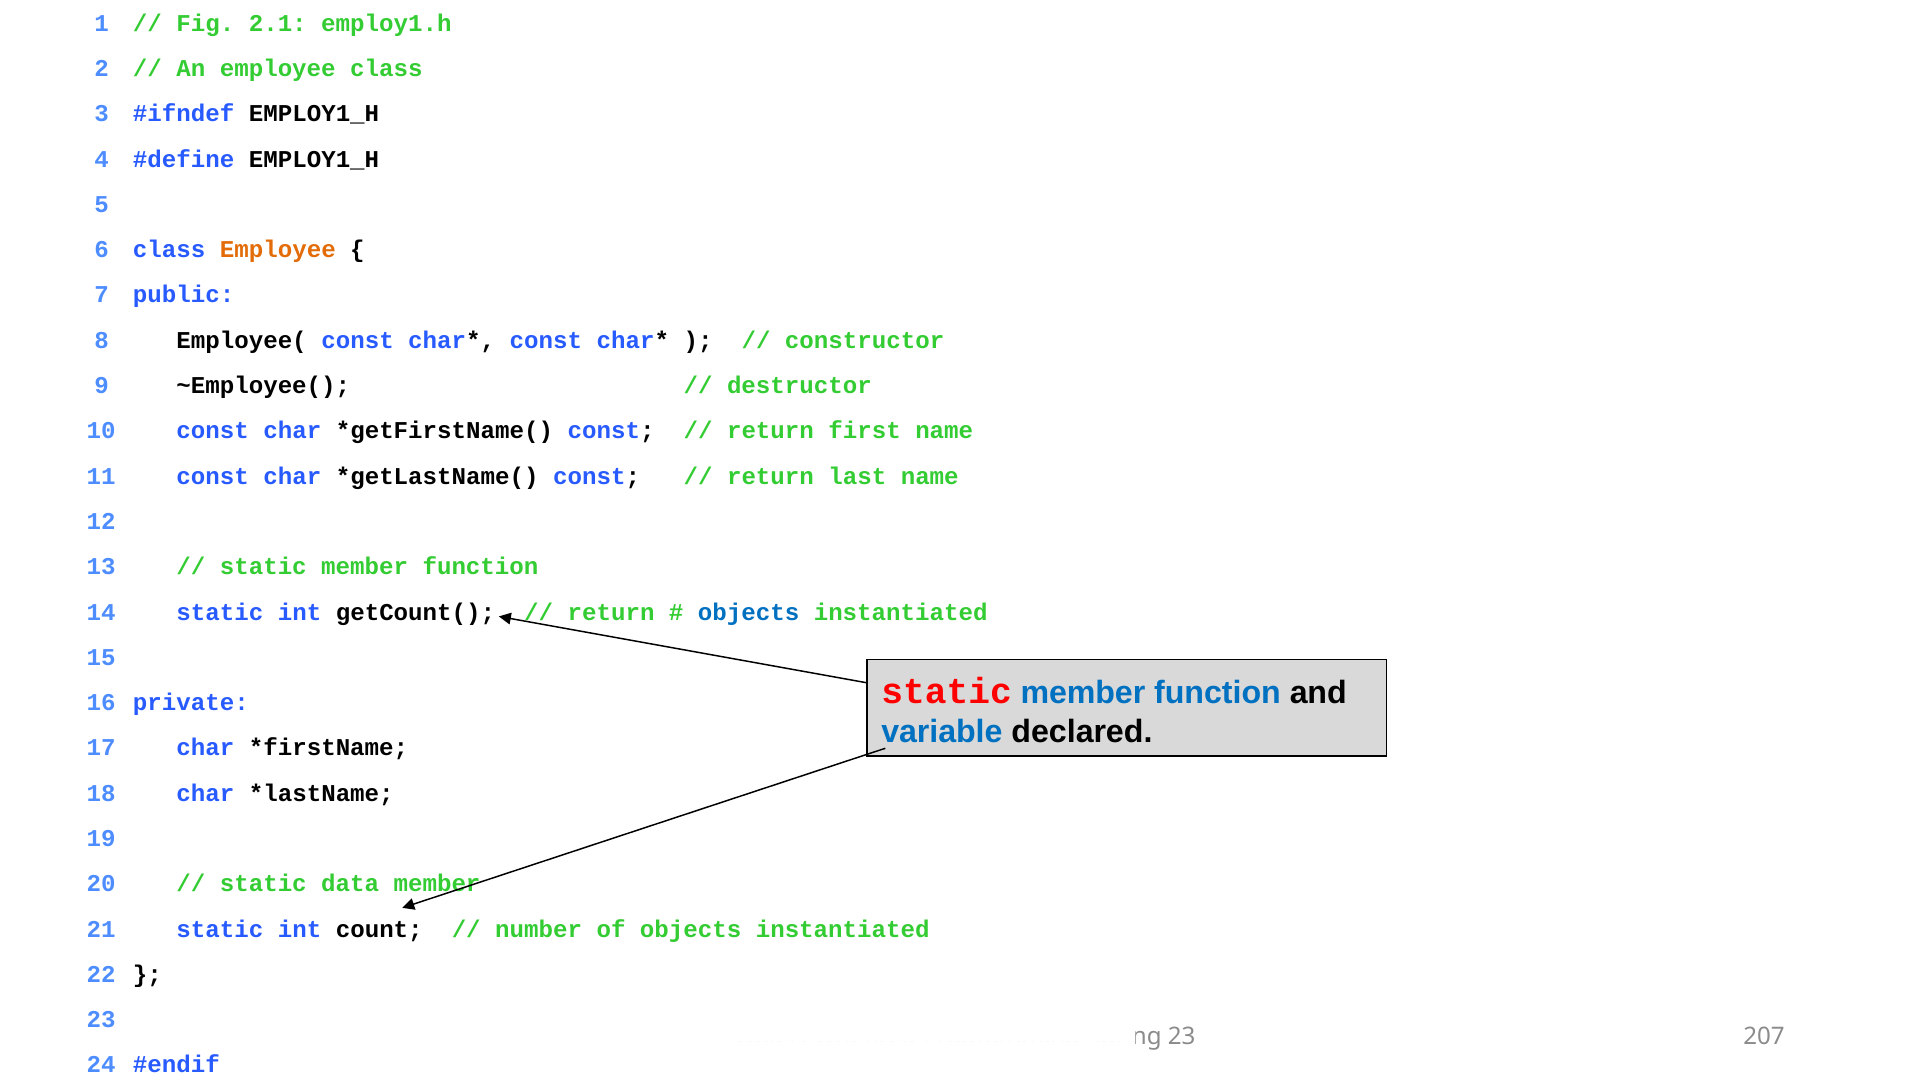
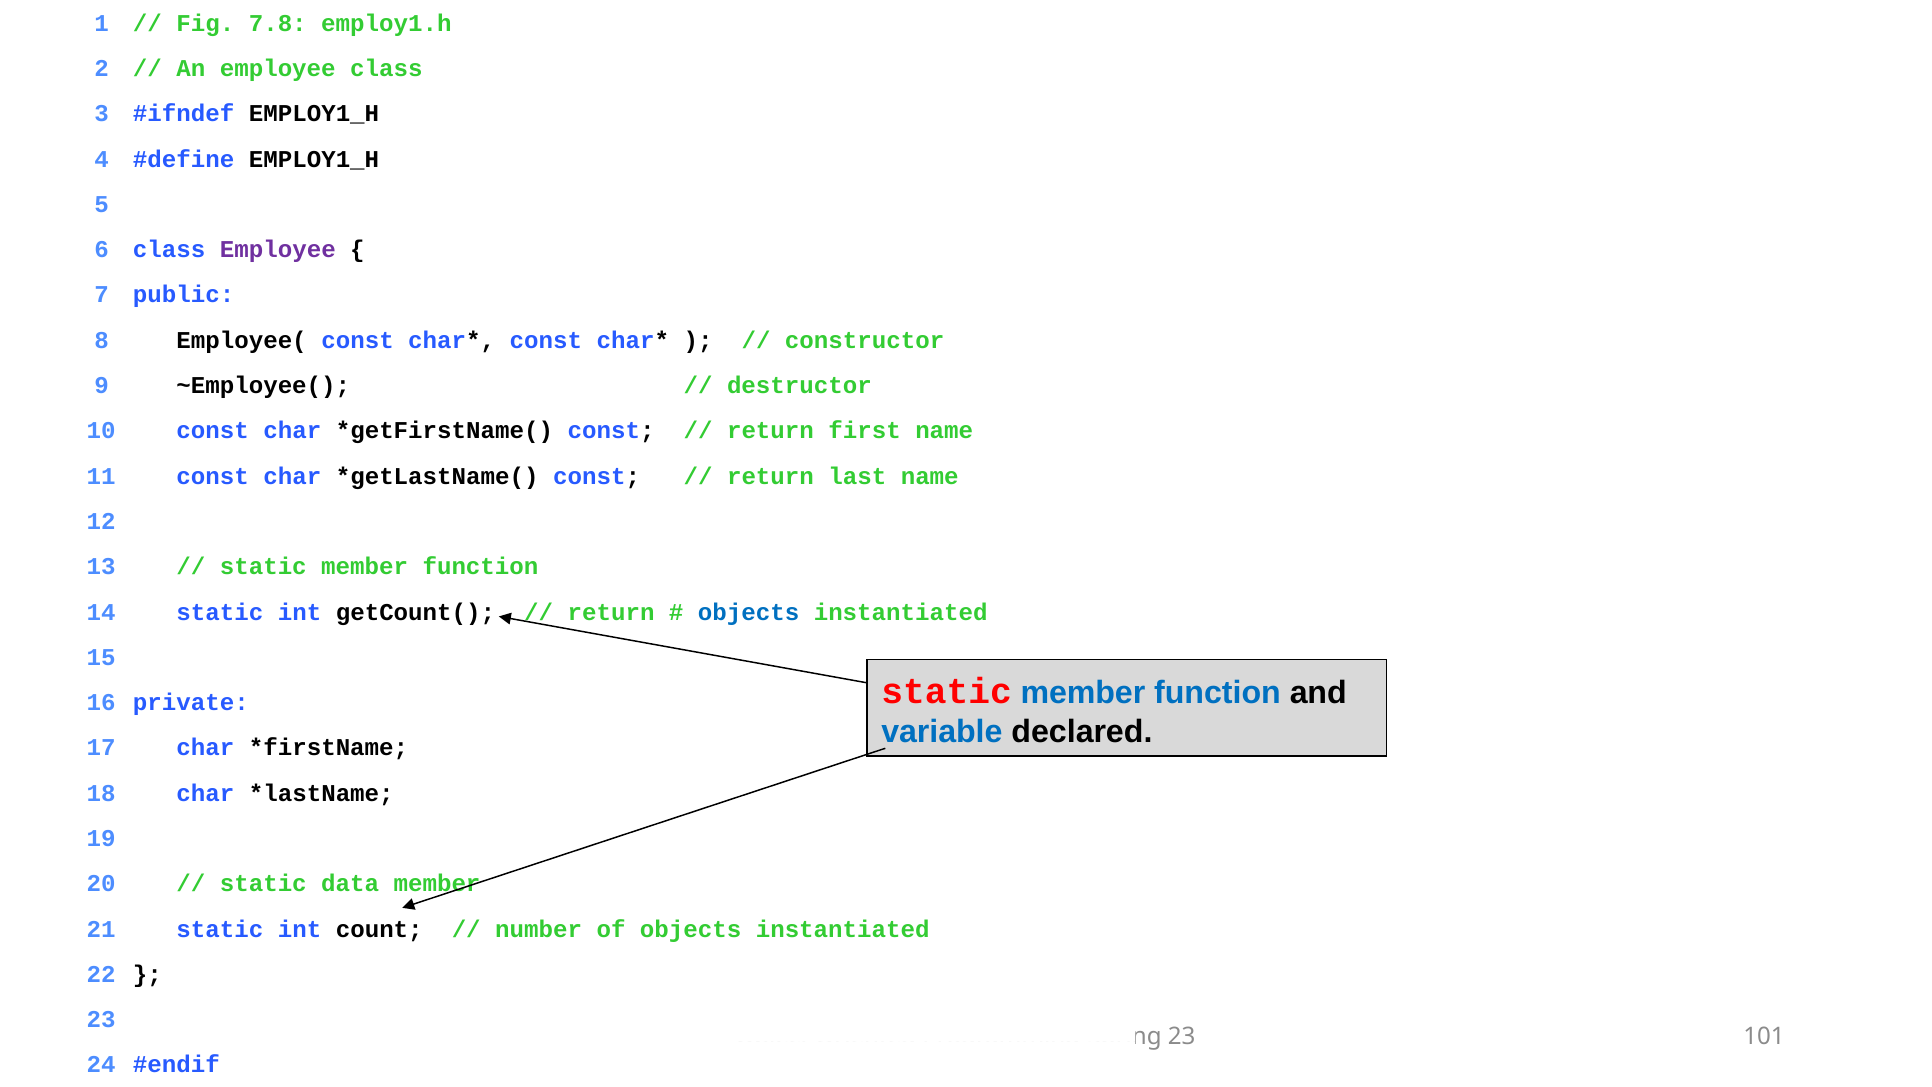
2.1: 2.1 -> 7.8
Employee at (278, 250) colour: orange -> purple
207: 207 -> 101
